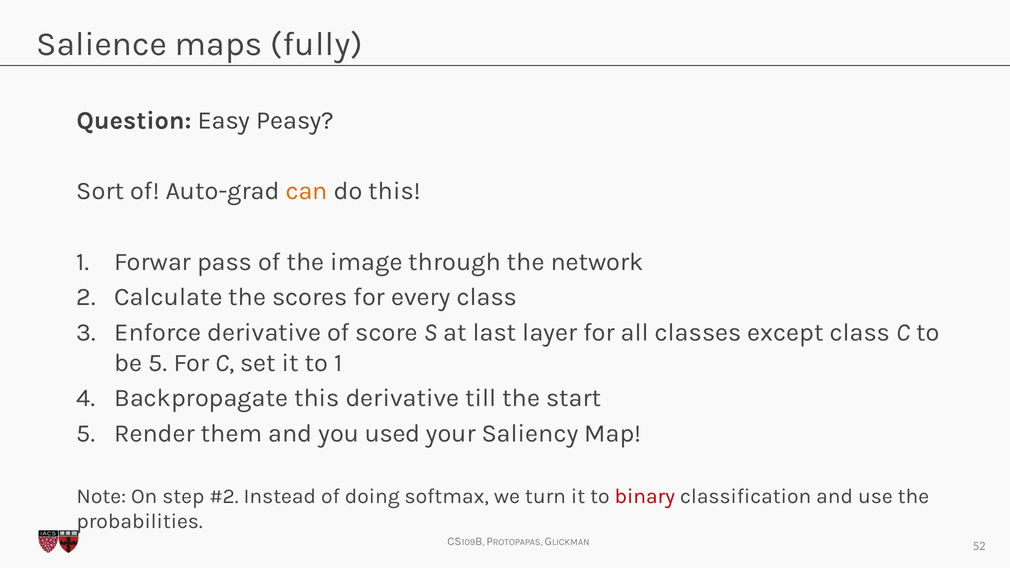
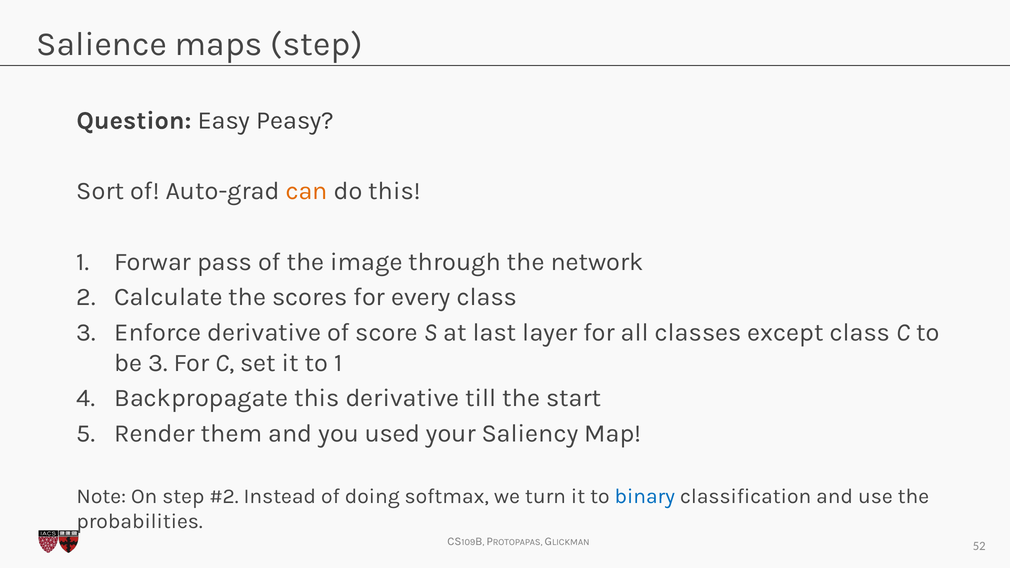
maps fully: fully -> step
be 5: 5 -> 3
binary colour: red -> blue
